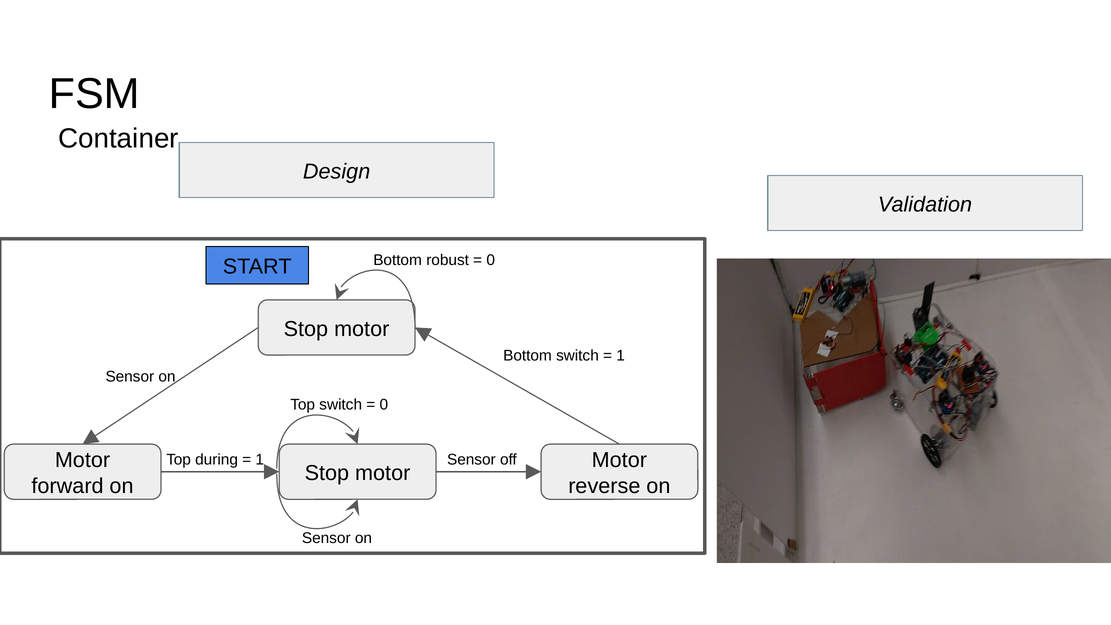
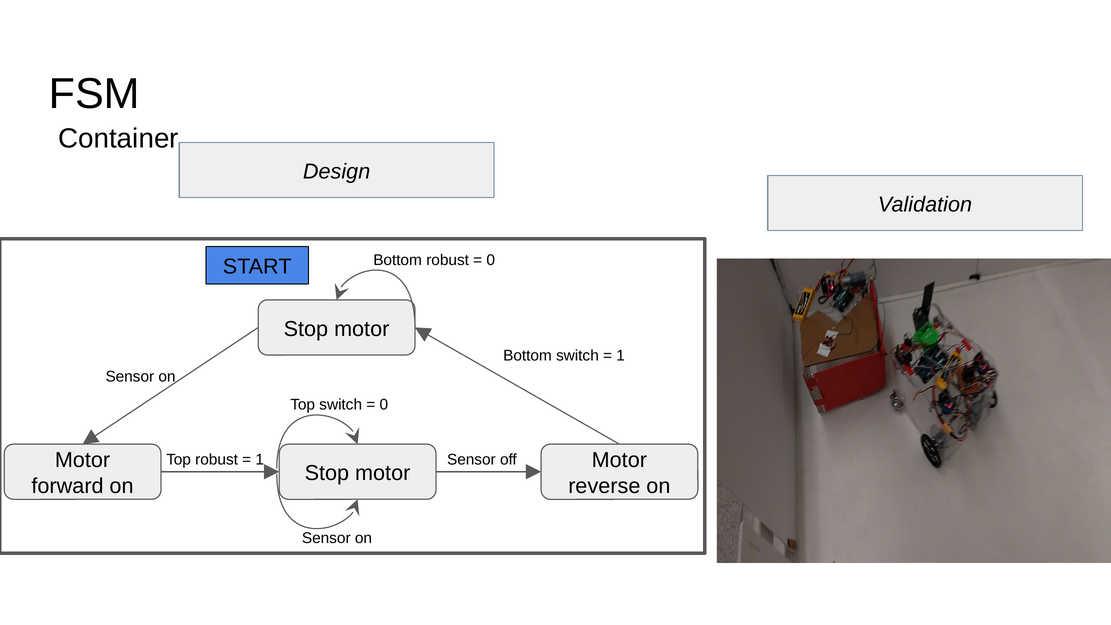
Top during: during -> robust
